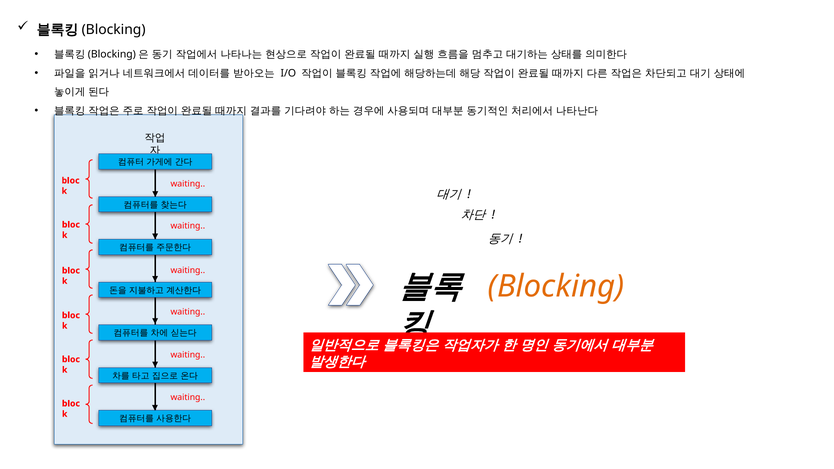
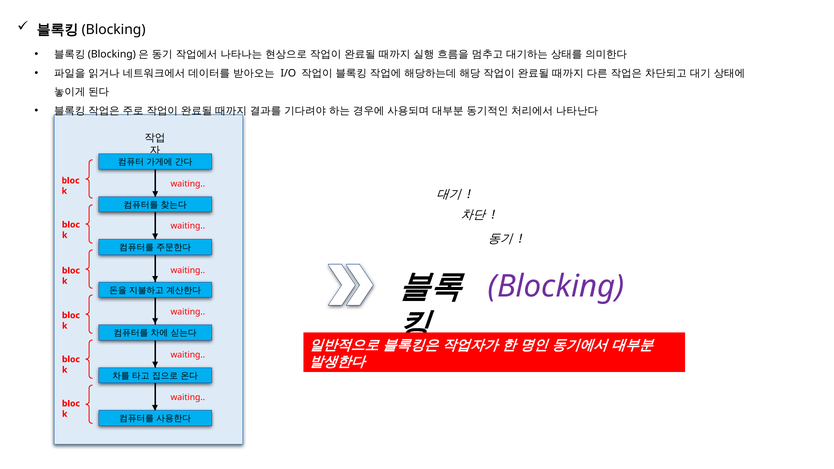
Blocking colour: orange -> purple
